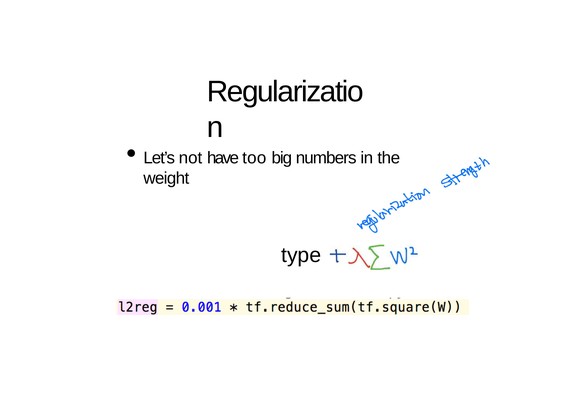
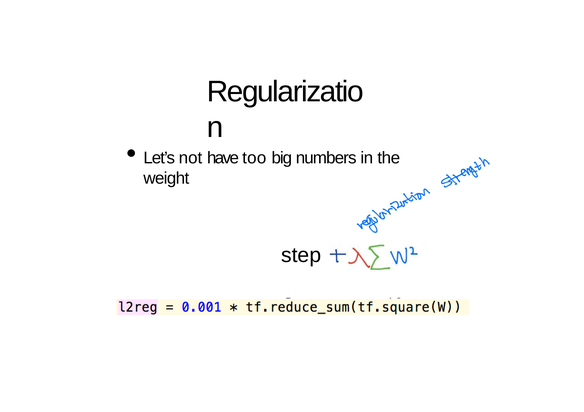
type: type -> step
